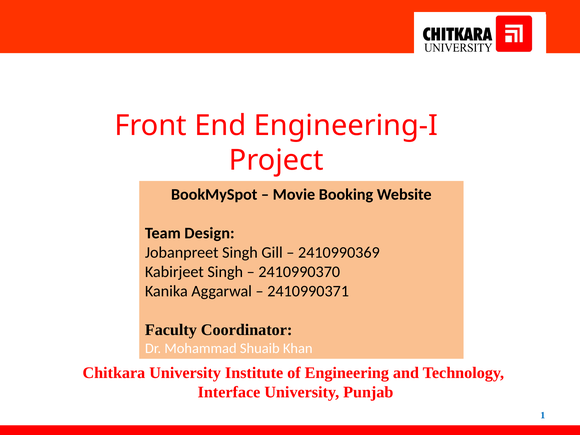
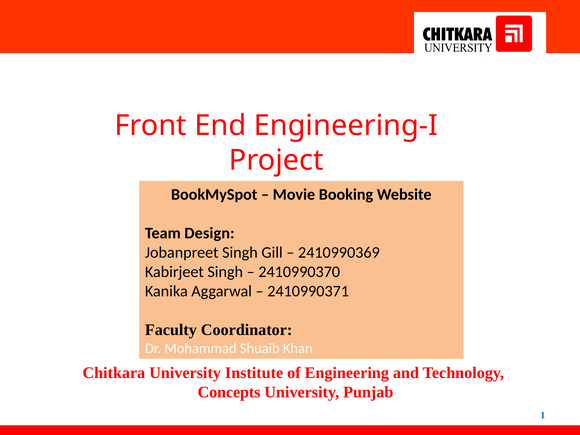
Interface: Interface -> Concepts
